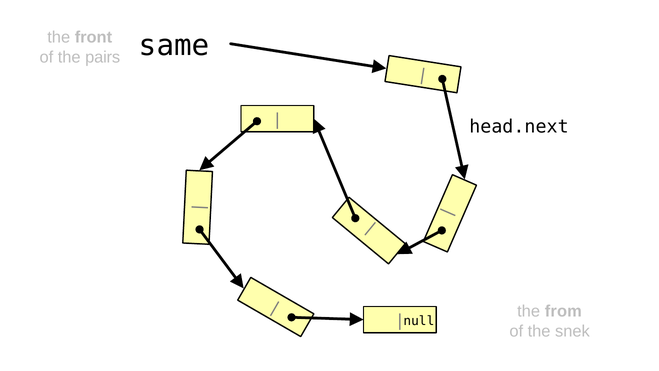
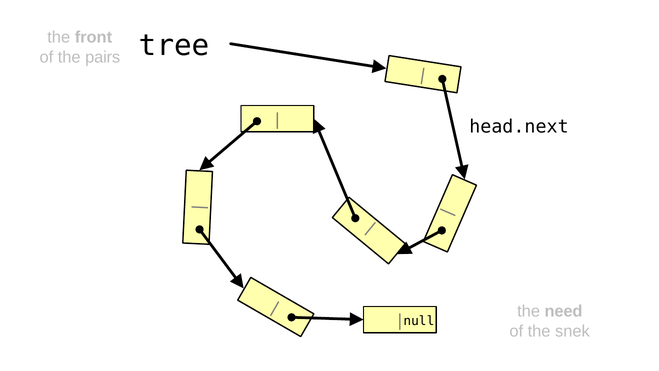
same: same -> tree
from: from -> need
